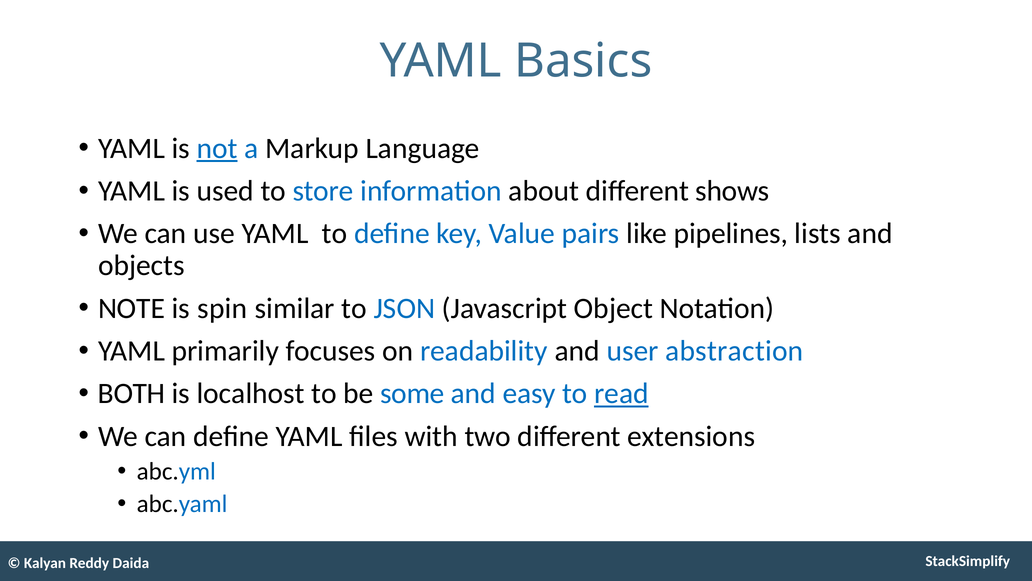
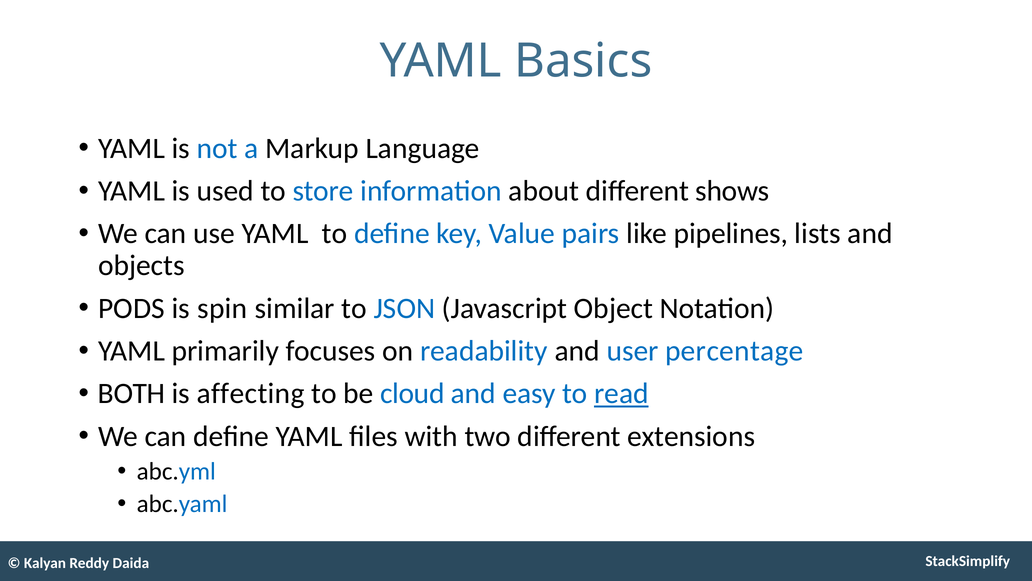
not underline: present -> none
NOTE: NOTE -> PODS
abstraction: abstraction -> percentage
localhost: localhost -> affecting
some: some -> cloud
